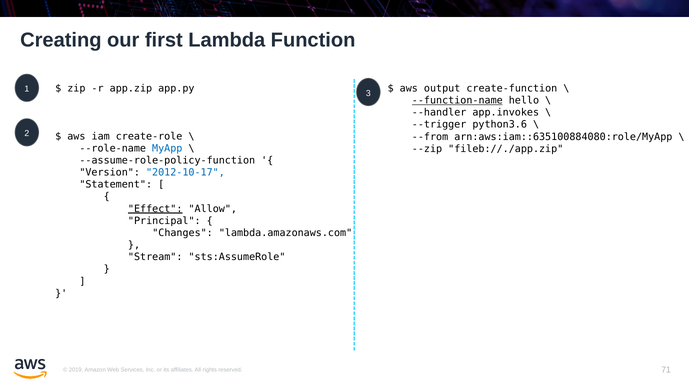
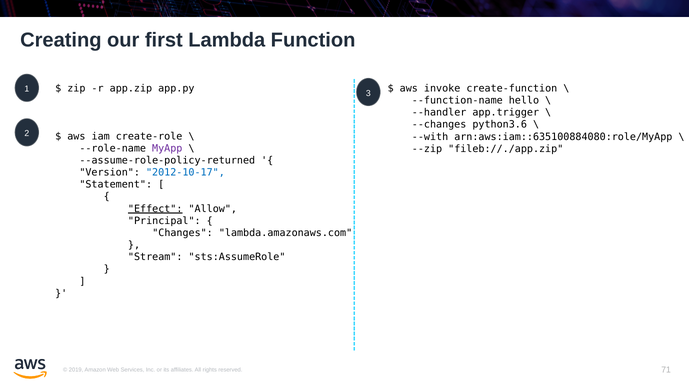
output: output -> invoke
--function-name underline: present -> none
app.invokes: app.invokes -> app.trigger
--trigger: --trigger -> --changes
--from: --from -> --with
MyApp colour: blue -> purple
--assume-role-policy-function: --assume-role-policy-function -> --assume-role-policy-returned
